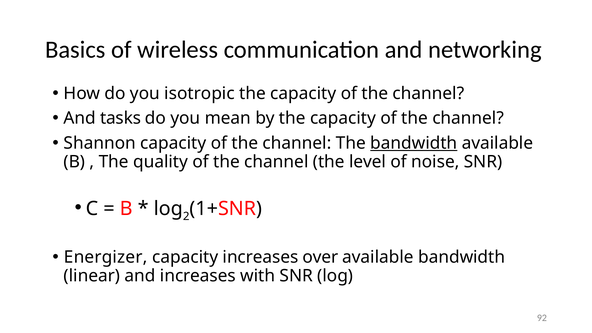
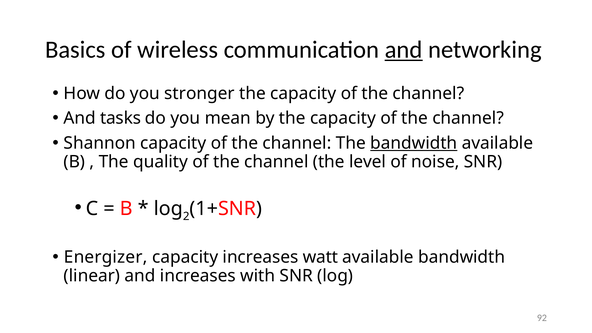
and at (404, 50) underline: none -> present
isotropic: isotropic -> stronger
over: over -> watt
